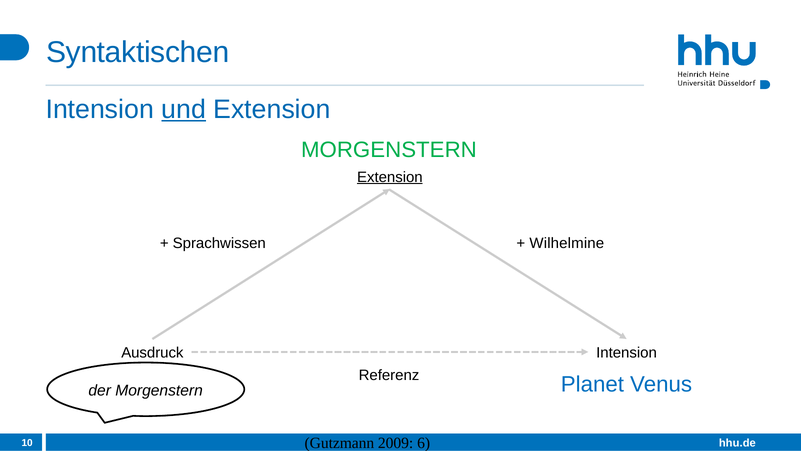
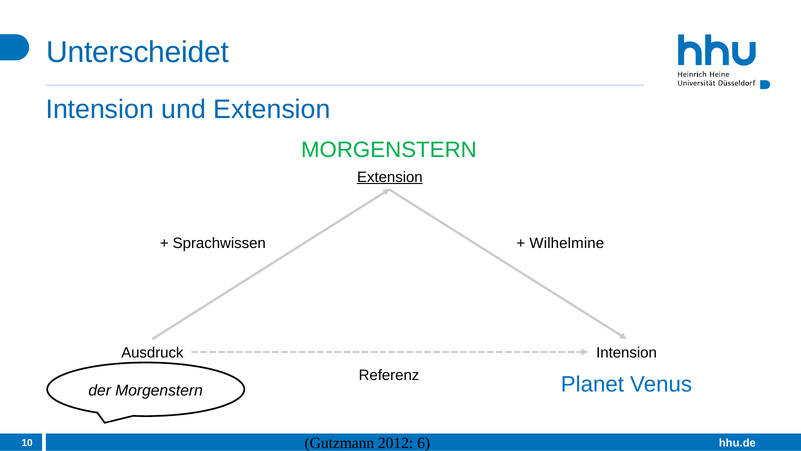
Syntaktischen: Syntaktischen -> Unterscheidet
und underline: present -> none
2009: 2009 -> 2012
